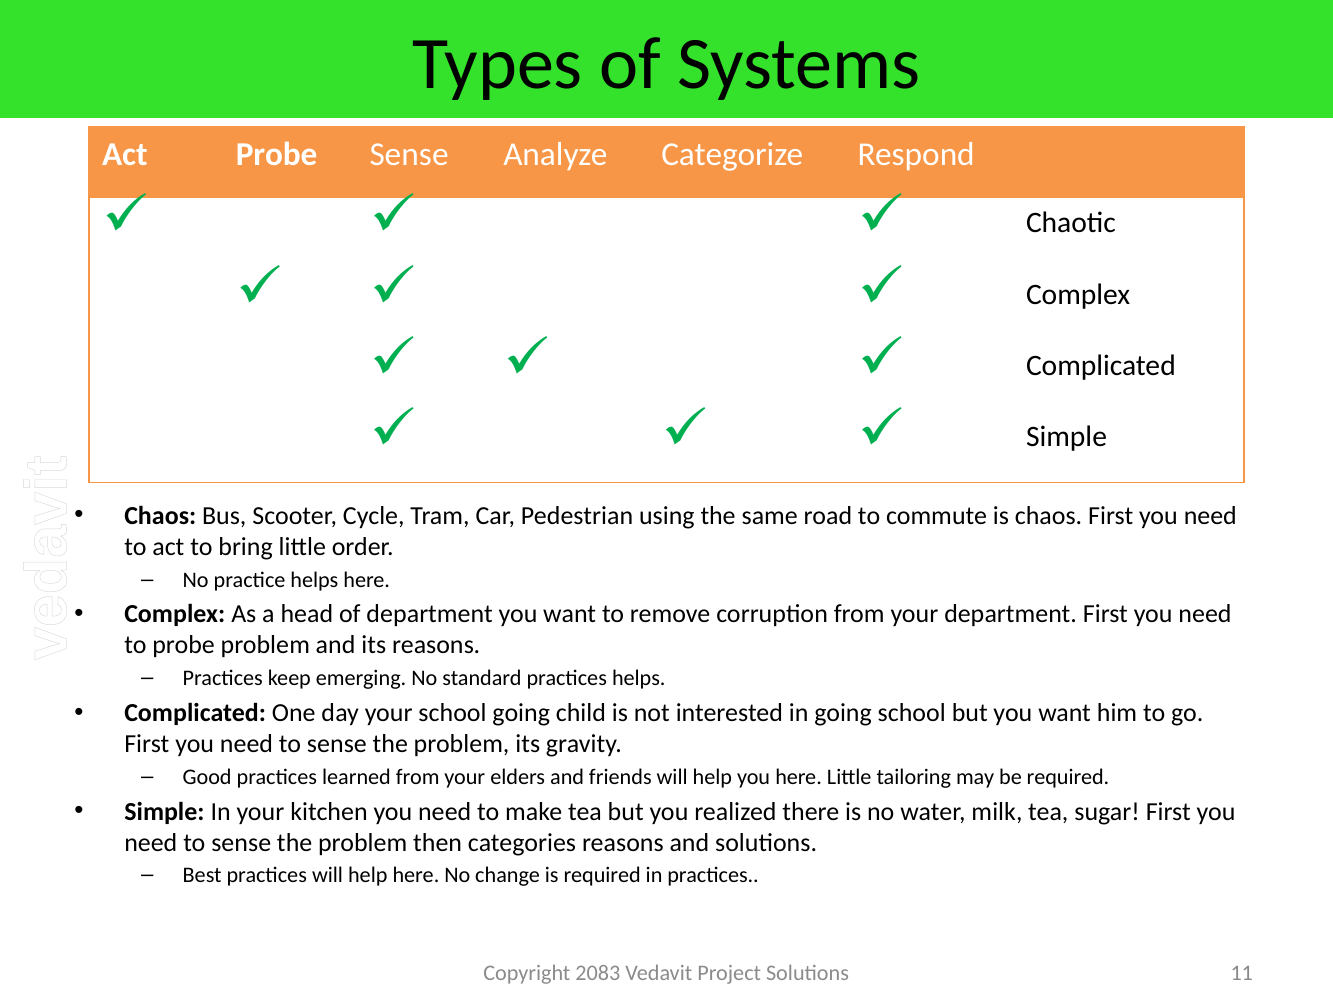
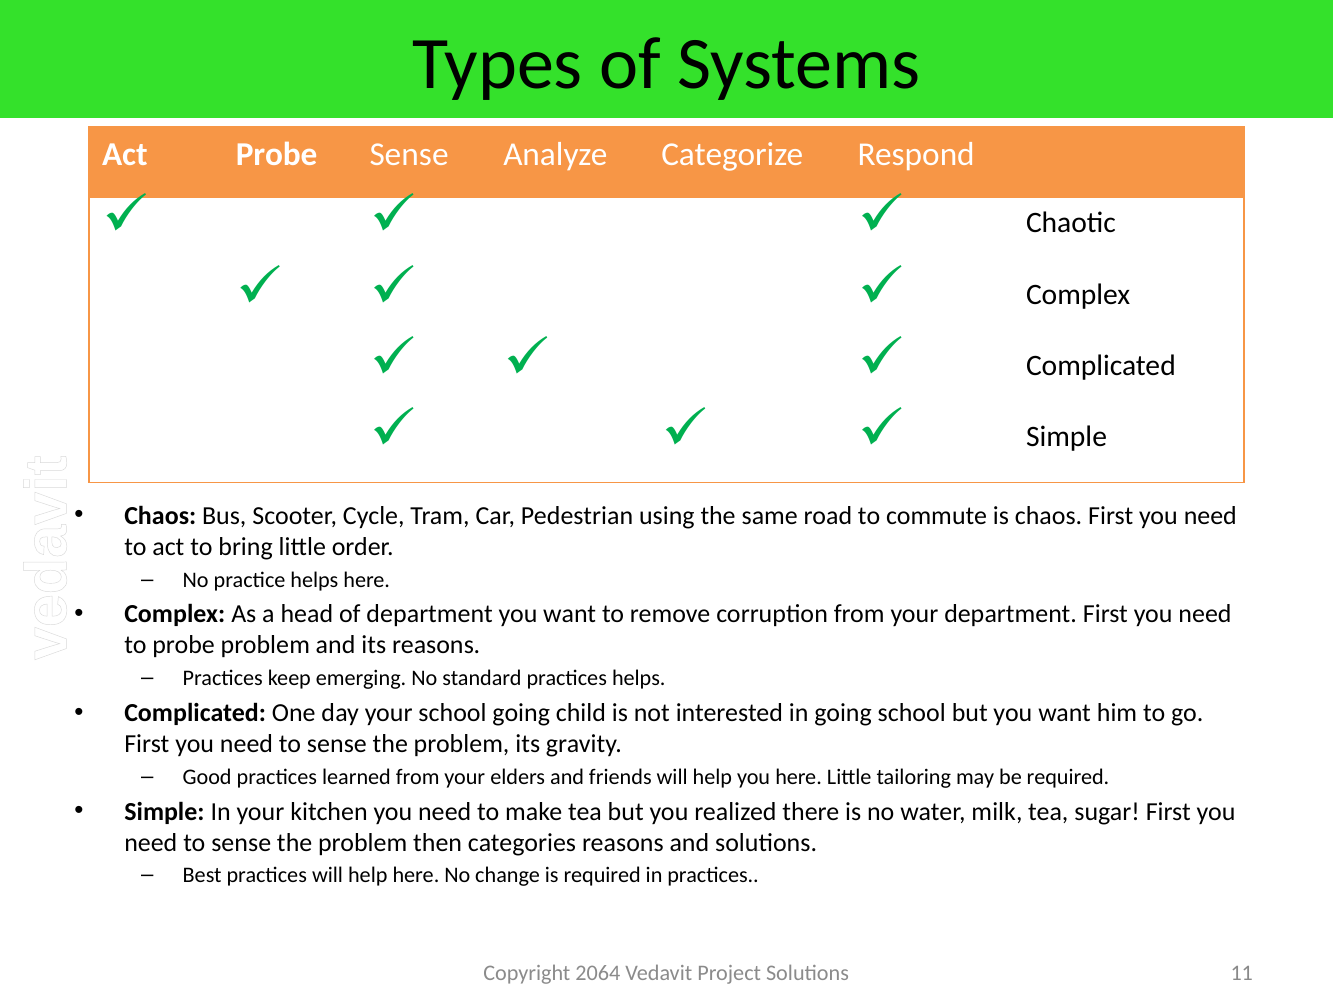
2083: 2083 -> 2064
